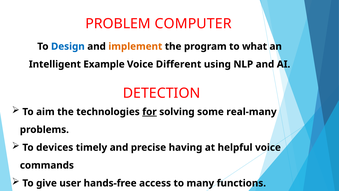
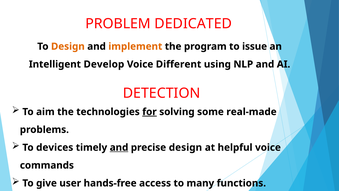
COMPUTER: COMPUTER -> DEDICATED
Design at (68, 46) colour: blue -> orange
what: what -> issue
Example: Example -> Develop
real-many: real-many -> real-made
and at (119, 147) underline: none -> present
precise having: having -> design
